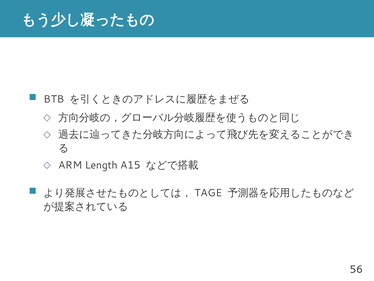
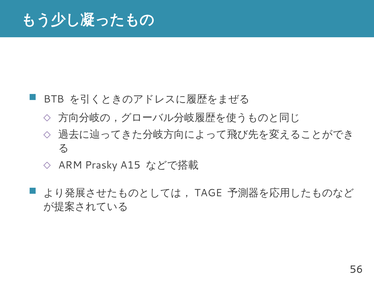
Length: Length -> Prasky
